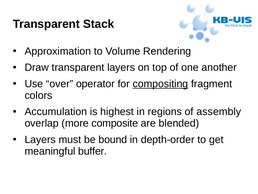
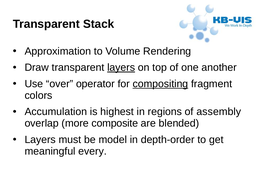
layers at (121, 67) underline: none -> present
bound: bound -> model
buffer: buffer -> every
